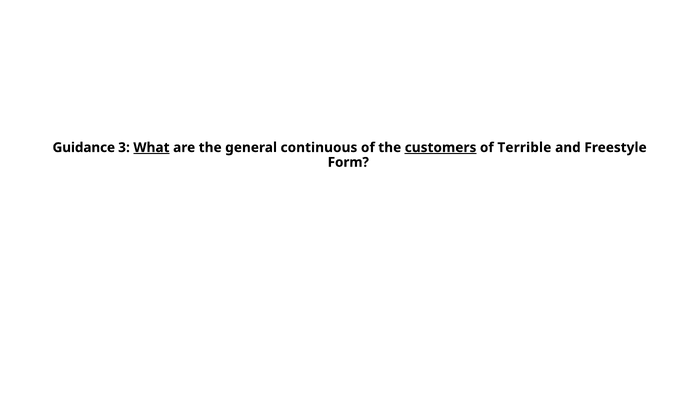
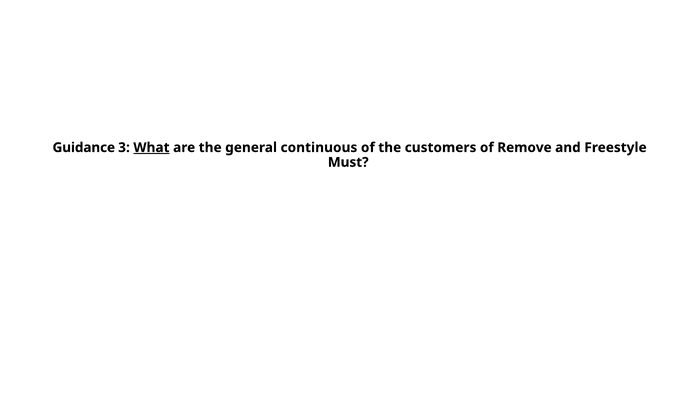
customers underline: present -> none
Terrible: Terrible -> Remove
Form: Form -> Must
